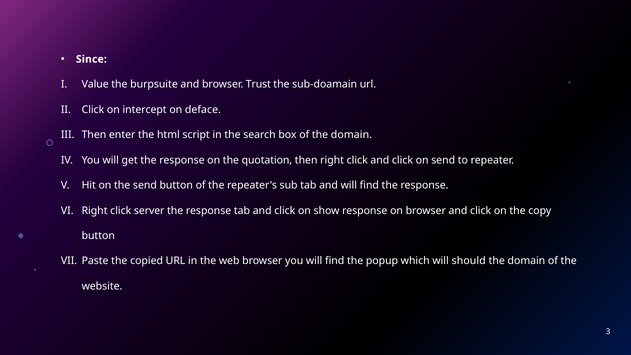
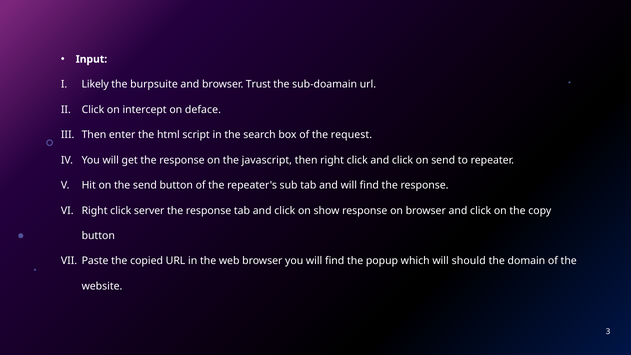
Since: Since -> Input
Value: Value -> Likely
of the domain: domain -> request
quotation: quotation -> javascript
